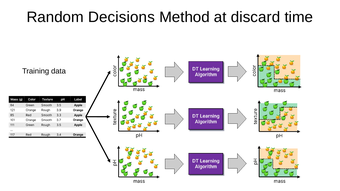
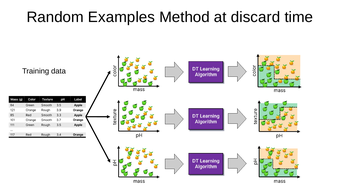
Decisions: Decisions -> Examples
